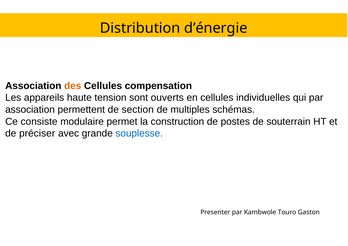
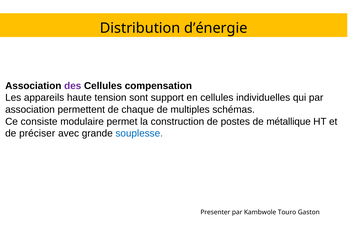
des colour: orange -> purple
ouverts: ouverts -> support
section: section -> chaque
souterrain: souterrain -> métallique
